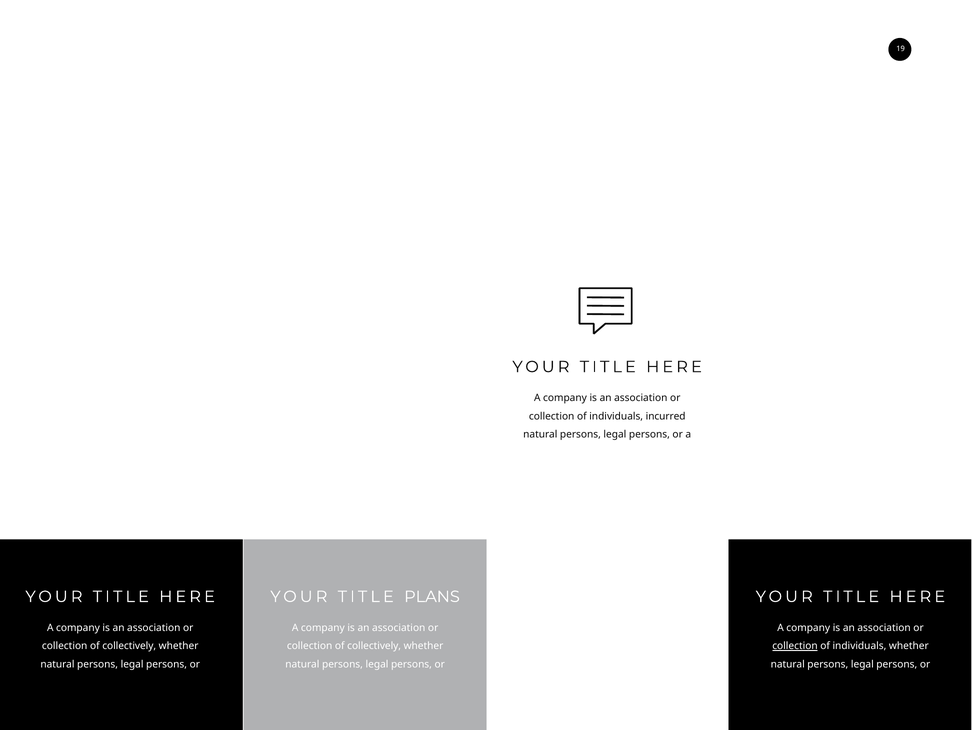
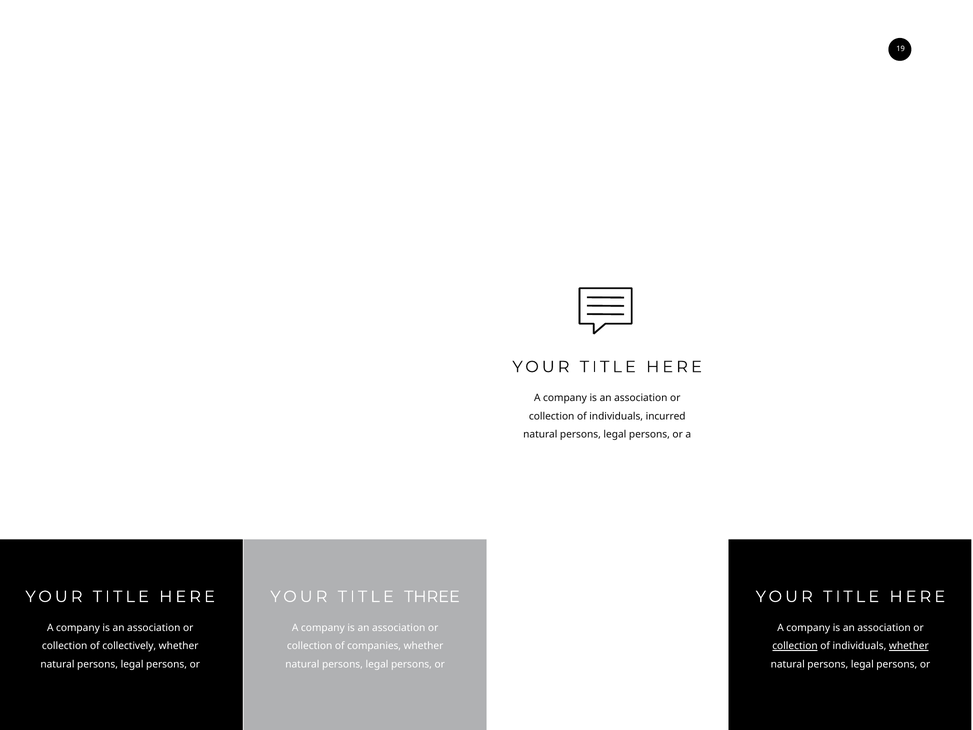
PLANS: PLANS -> THREE
collectively at (374, 646): collectively -> companies
whether at (909, 646) underline: none -> present
